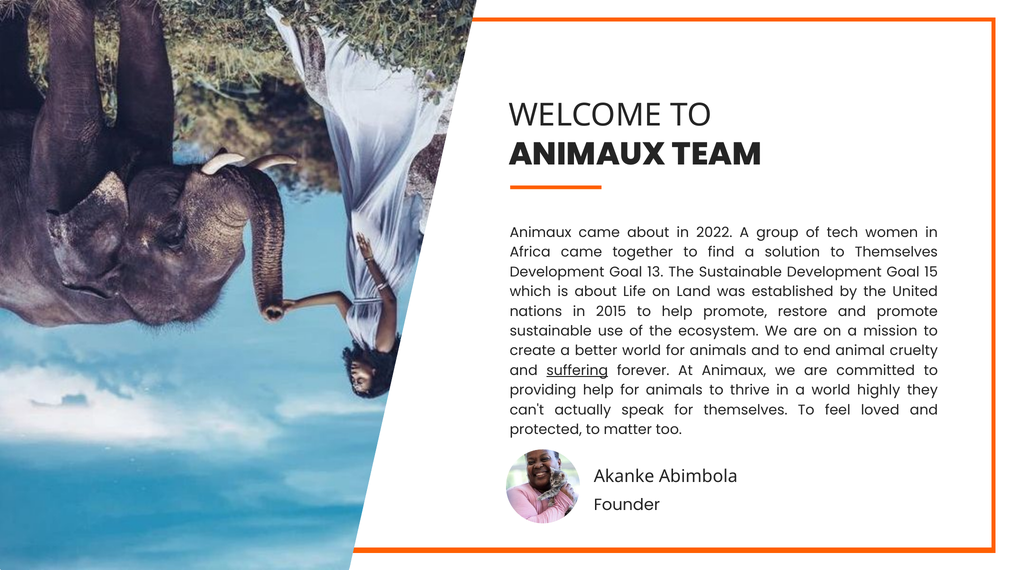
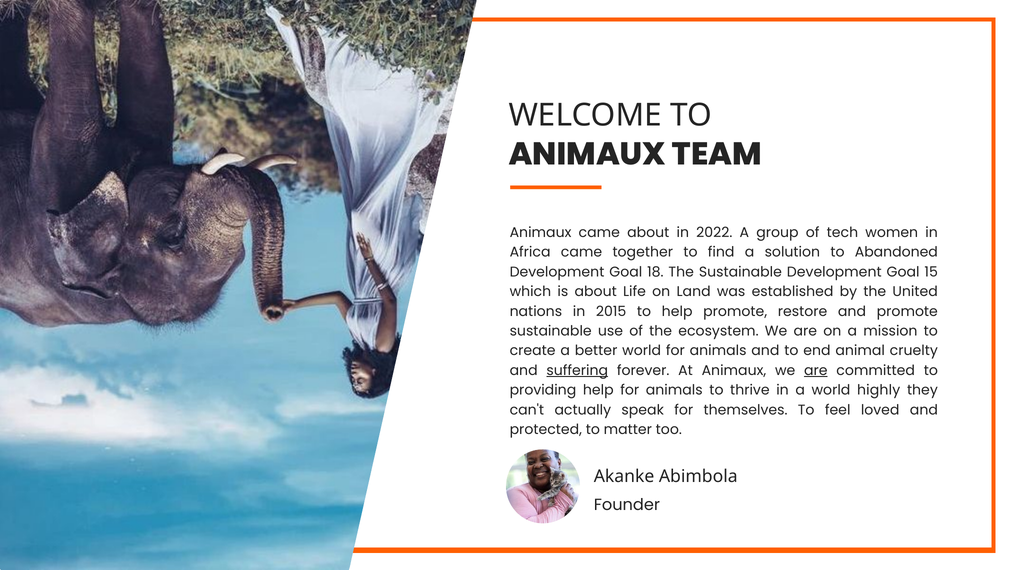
to Themselves: Themselves -> Abandoned
13: 13 -> 18
are at (816, 370) underline: none -> present
